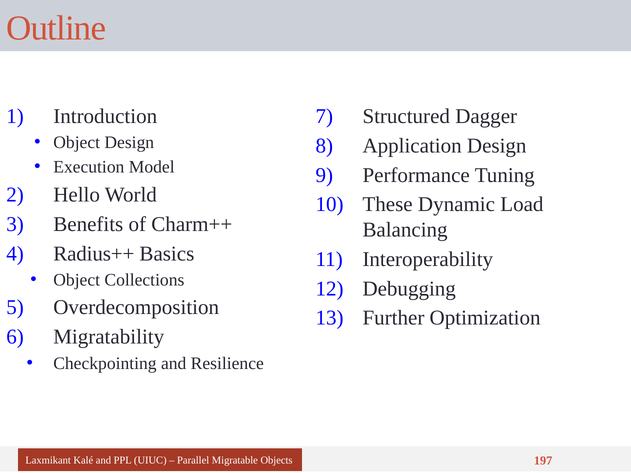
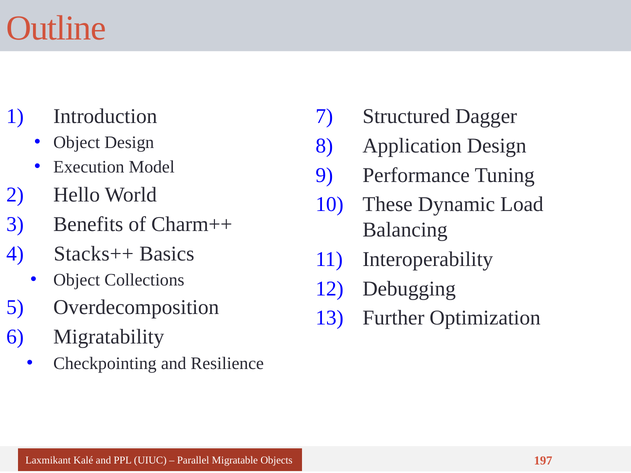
Radius++: Radius++ -> Stacks++
